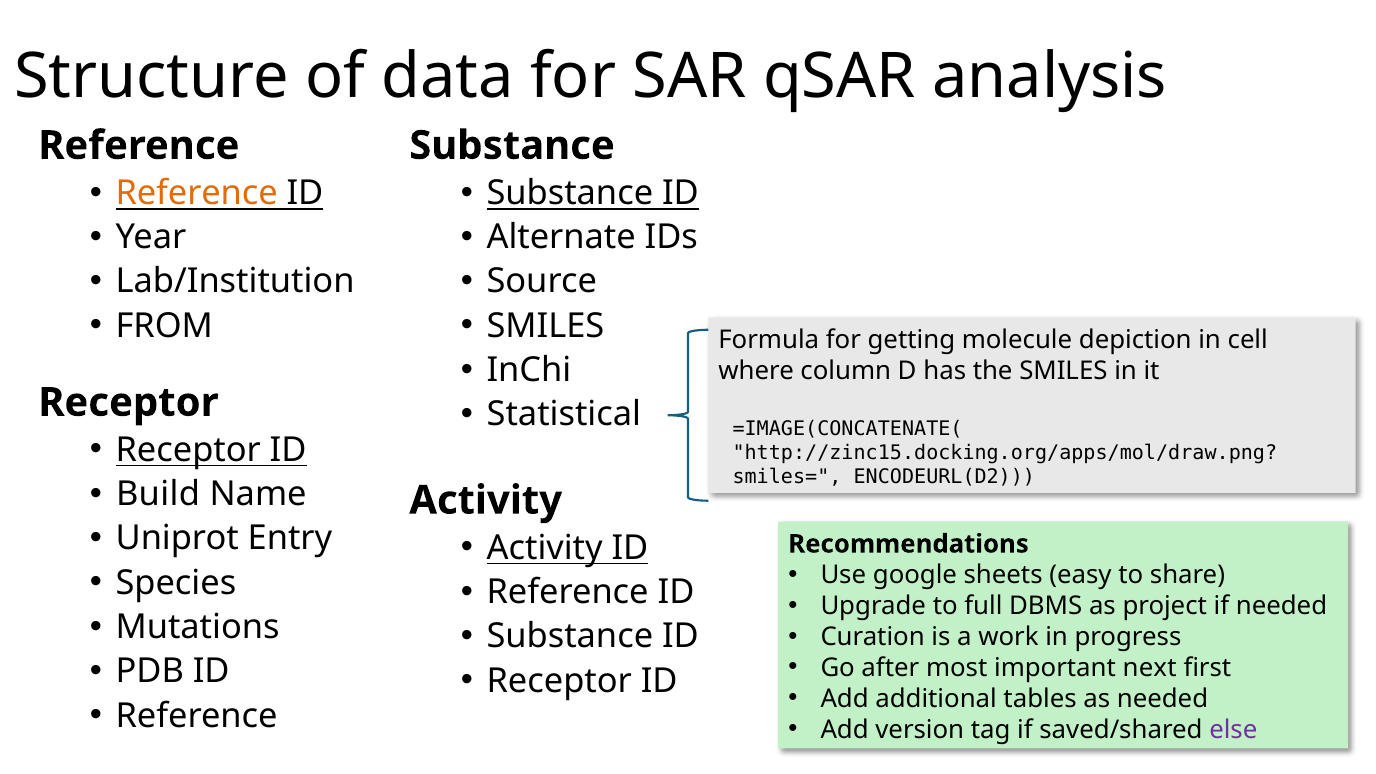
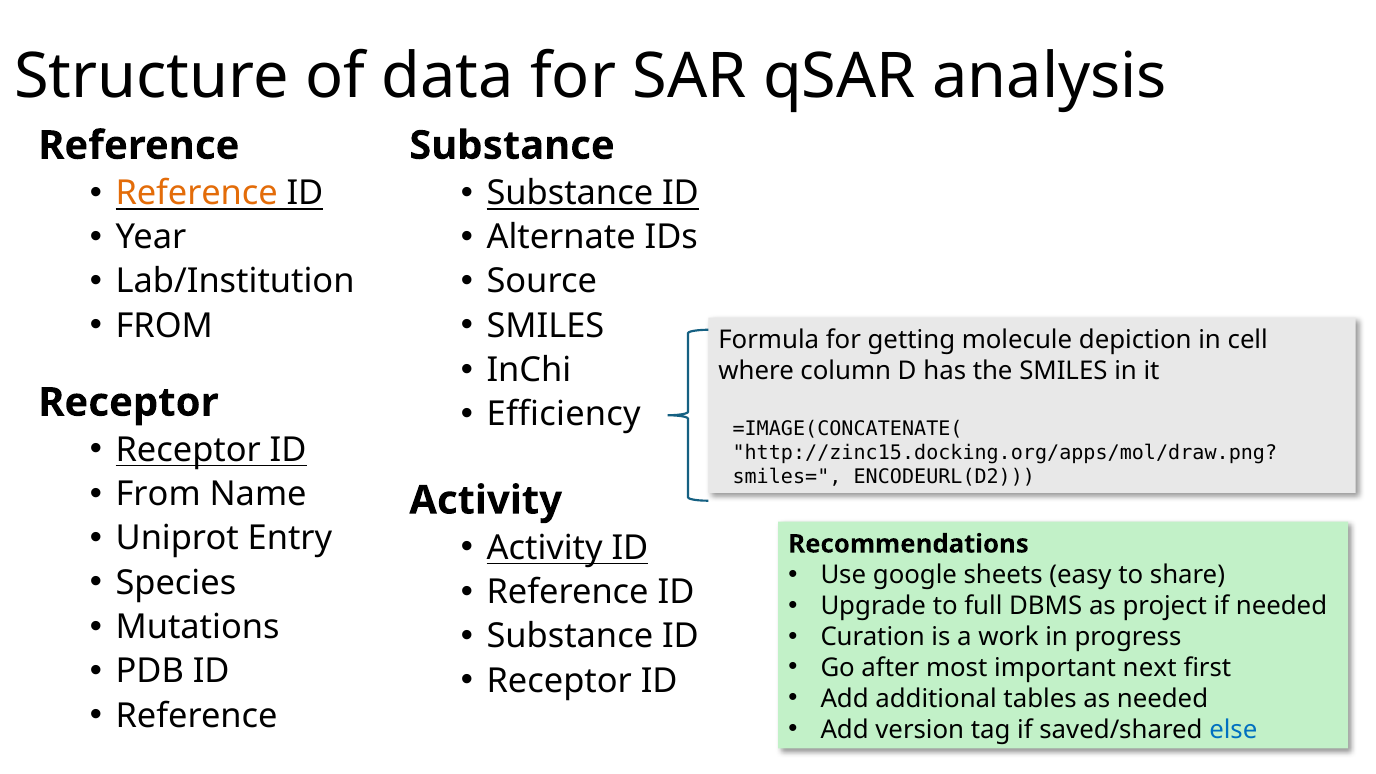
Statistical: Statistical -> Efficiency
Build at (158, 494): Build -> From
else colour: purple -> blue
